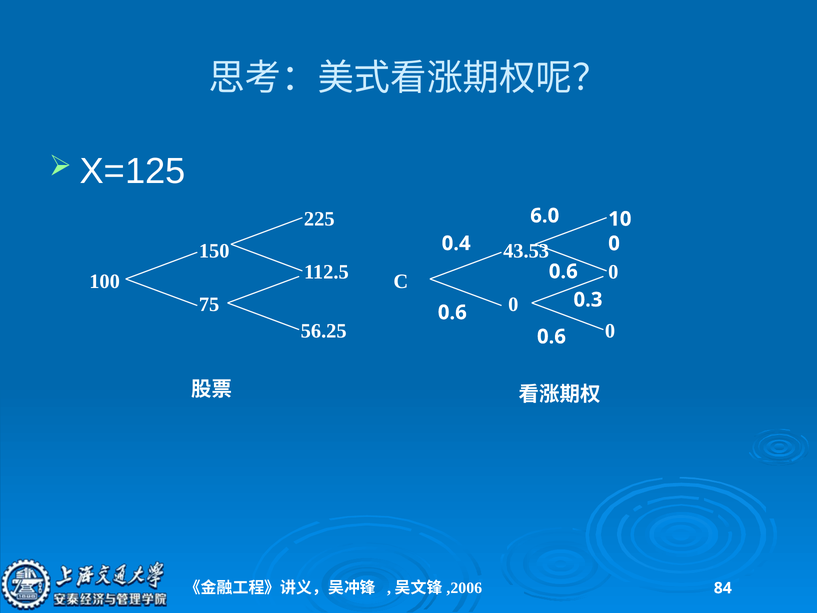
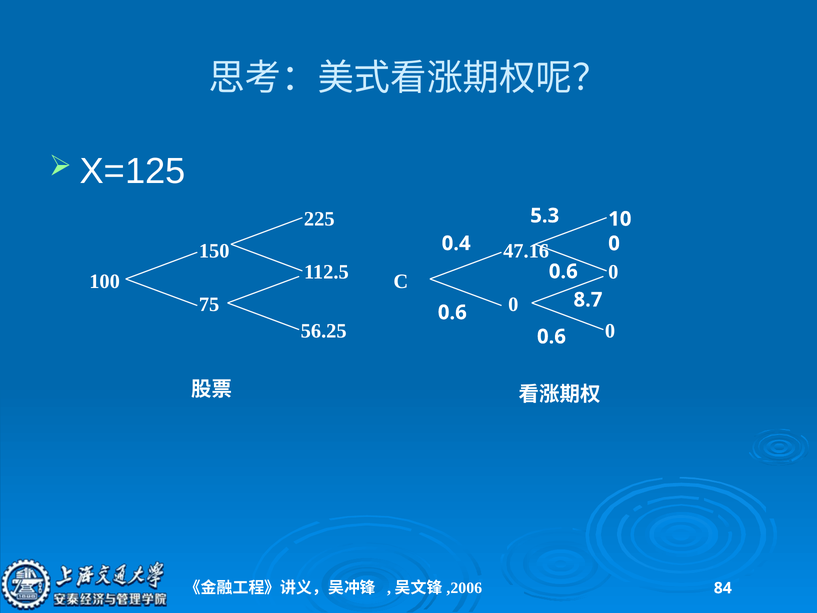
6.0: 6.0 -> 5.3
43.53: 43.53 -> 47.16
0.3: 0.3 -> 8.7
